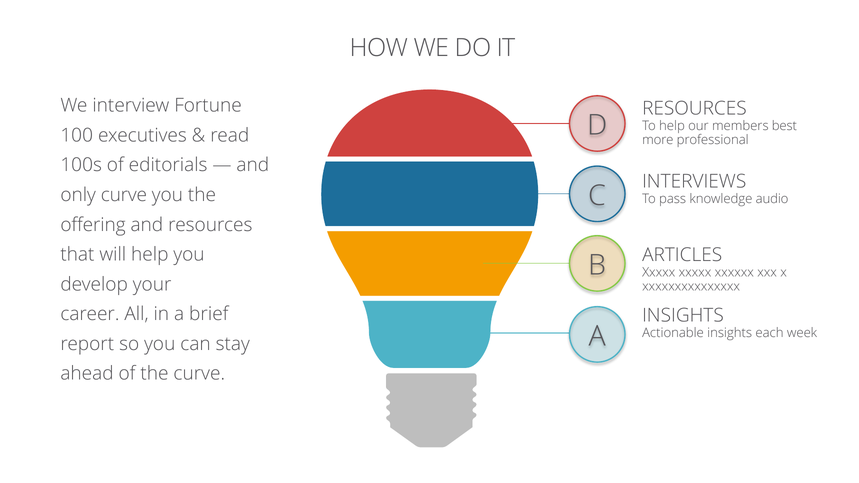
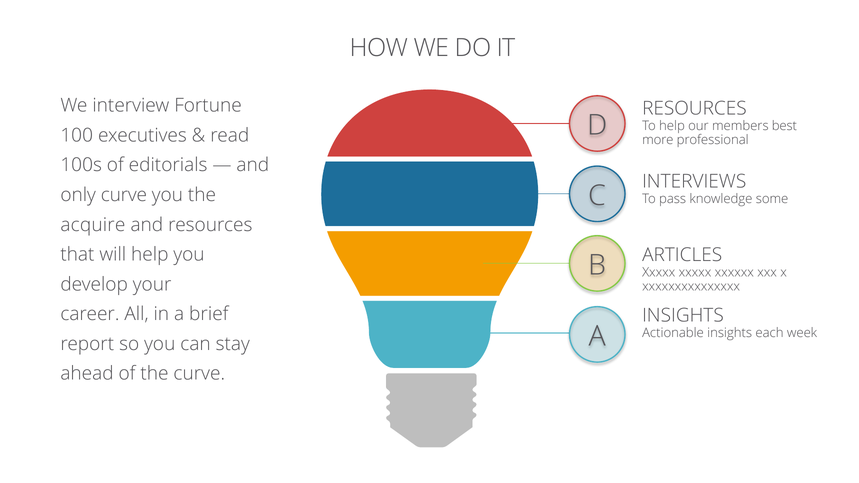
audio: audio -> some
offering: offering -> acquire
